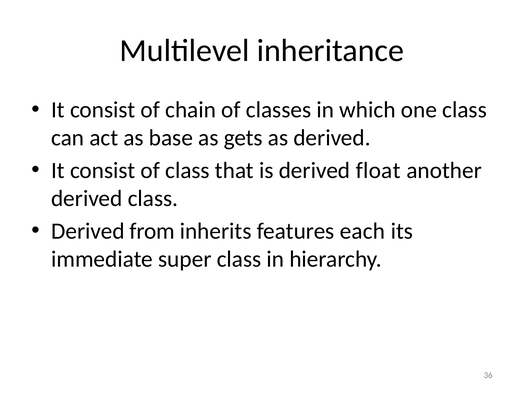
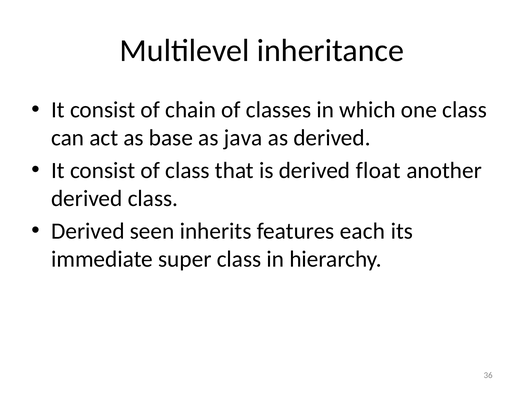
gets: gets -> java
from: from -> seen
